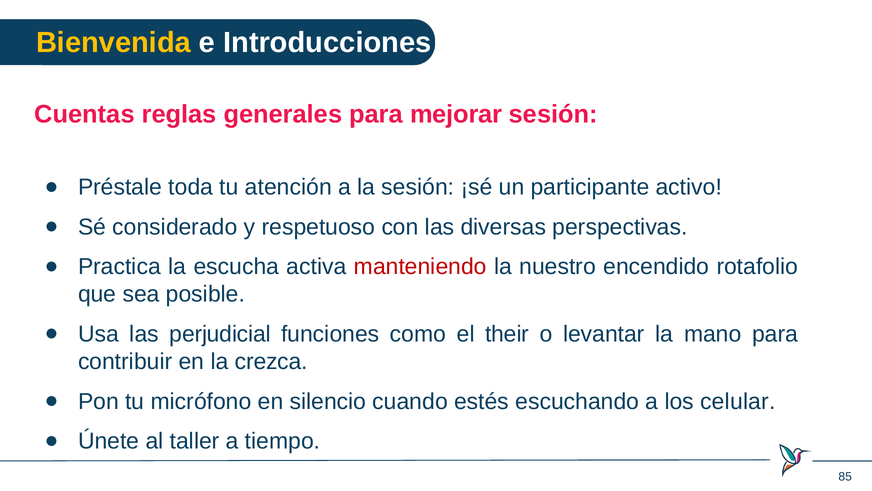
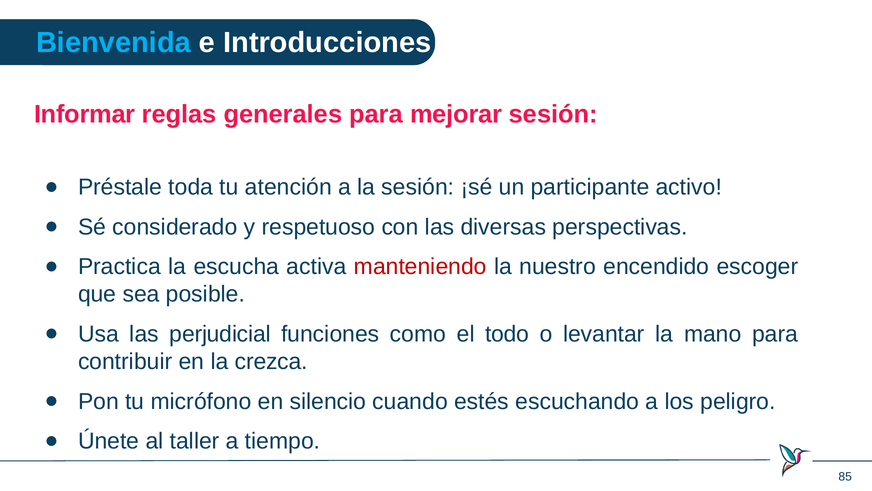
Bienvenida colour: yellow -> light blue
Cuentas: Cuentas -> Informar
rotafolio: rotafolio -> escoger
their: their -> todo
celular: celular -> peligro
